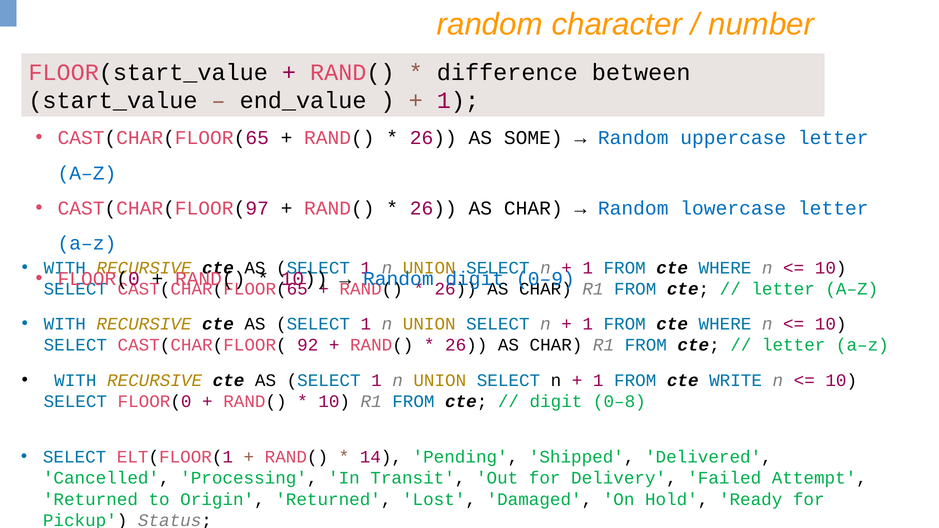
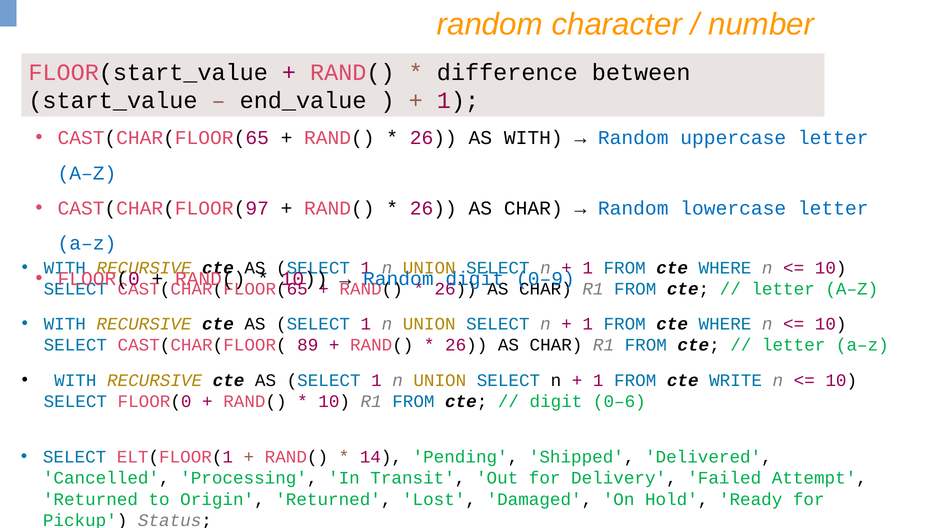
AS SOME: SOME -> WITH
92: 92 -> 89
0–8: 0–8 -> 0–6
